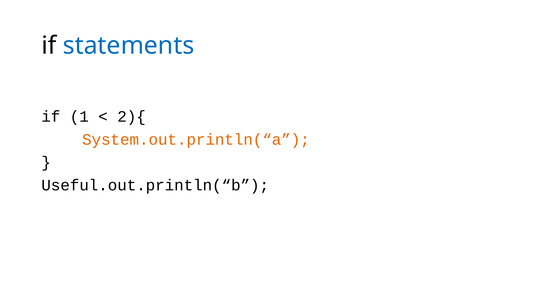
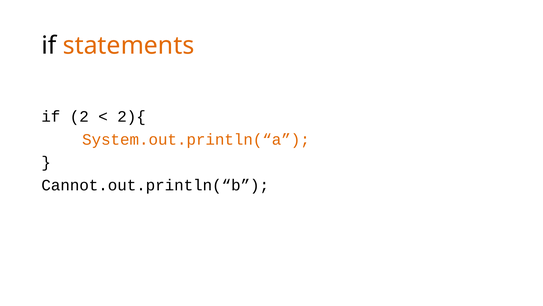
statements colour: blue -> orange
1: 1 -> 2
Useful.out.println(“b: Useful.out.println(“b -> Cannot.out.println(“b
